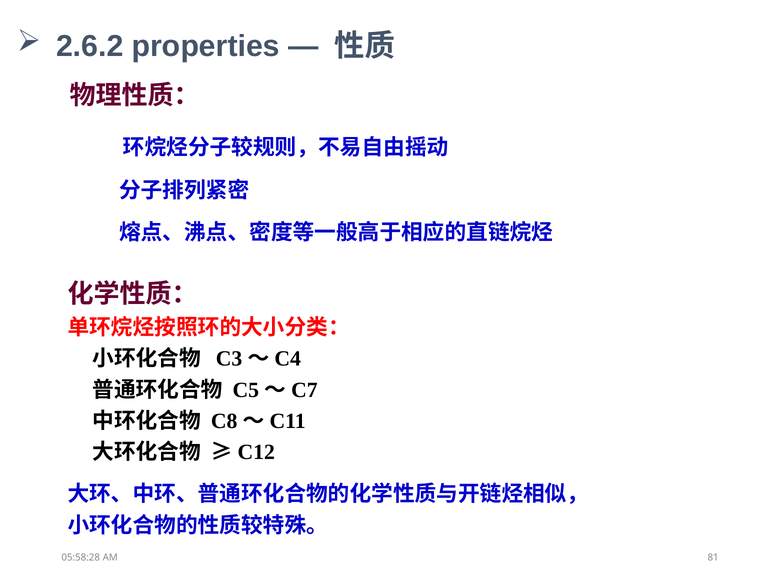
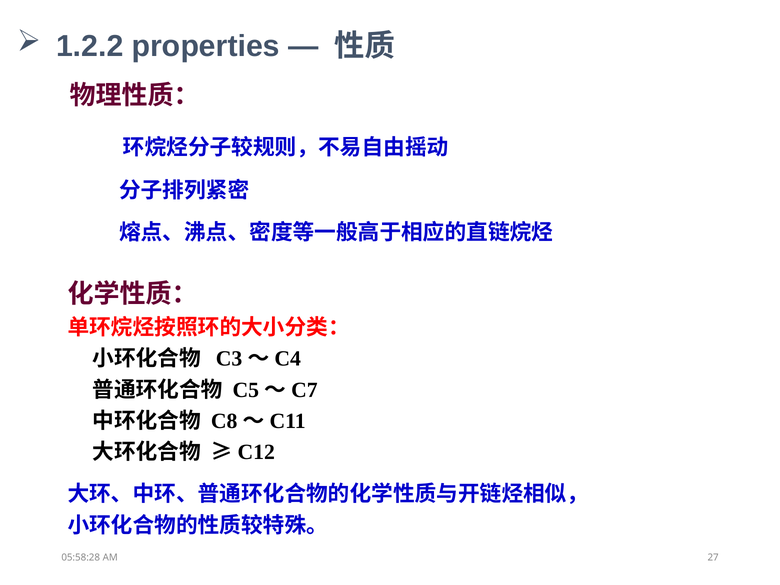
2.6.2: 2.6.2 -> 1.2.2
81: 81 -> 27
